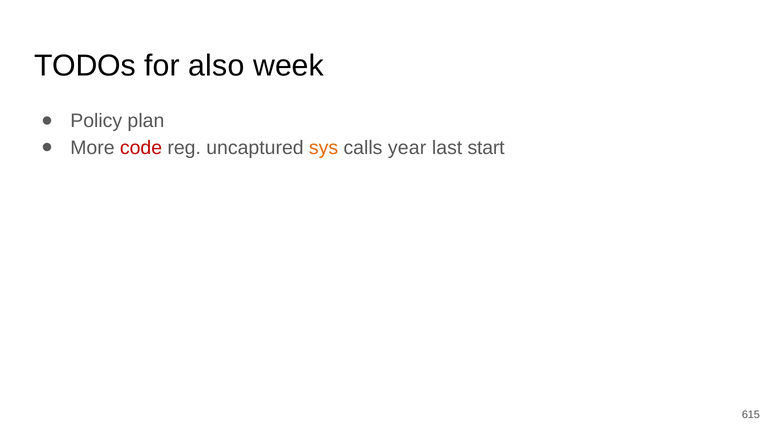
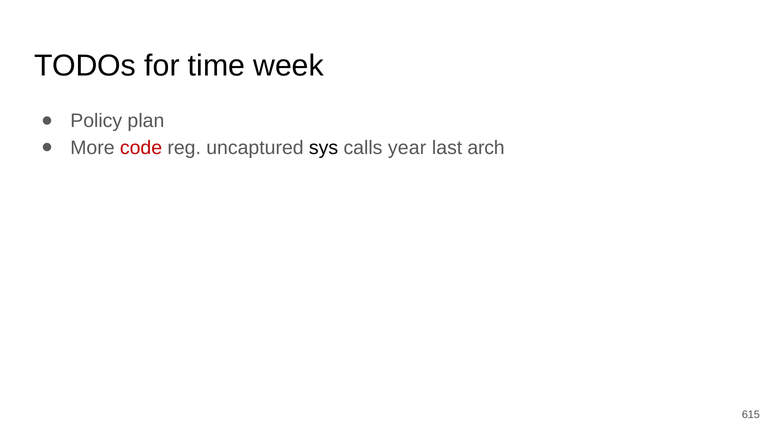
also: also -> time
sys colour: orange -> black
start: start -> arch
